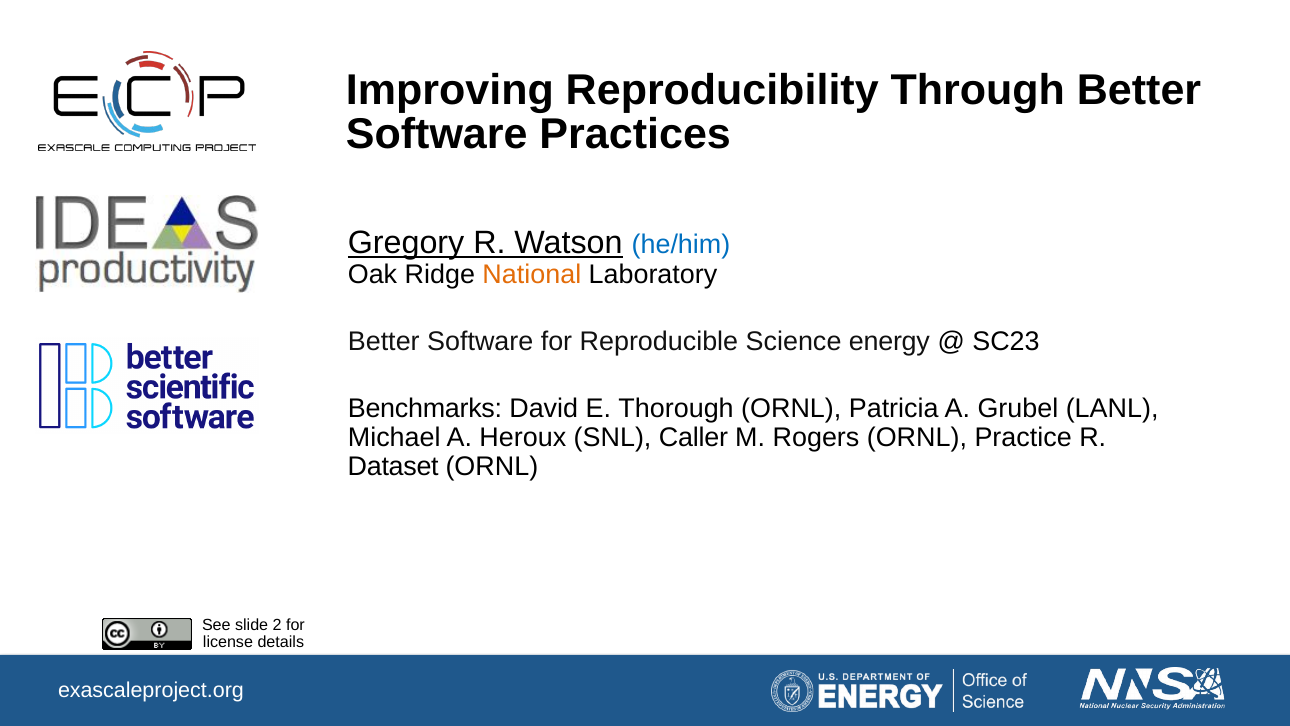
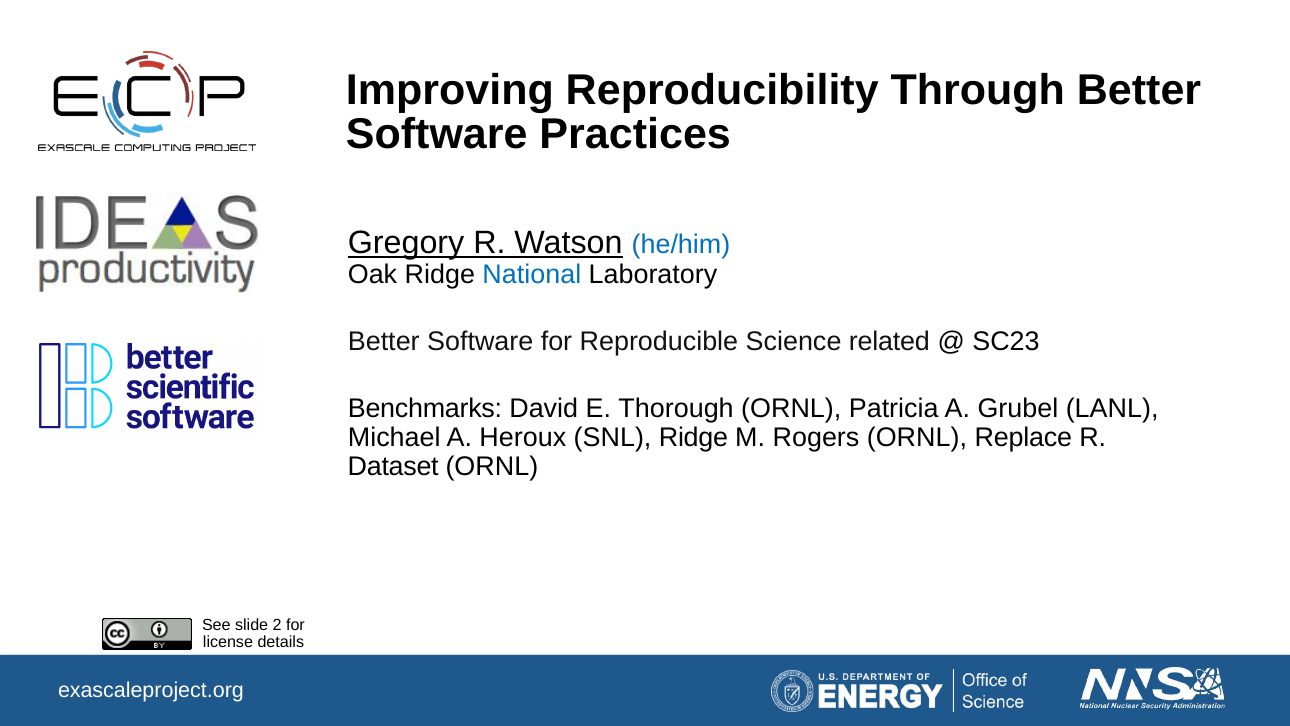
National colour: orange -> blue
energy: energy -> related
SNL Caller: Caller -> Ridge
Practice: Practice -> Replace
